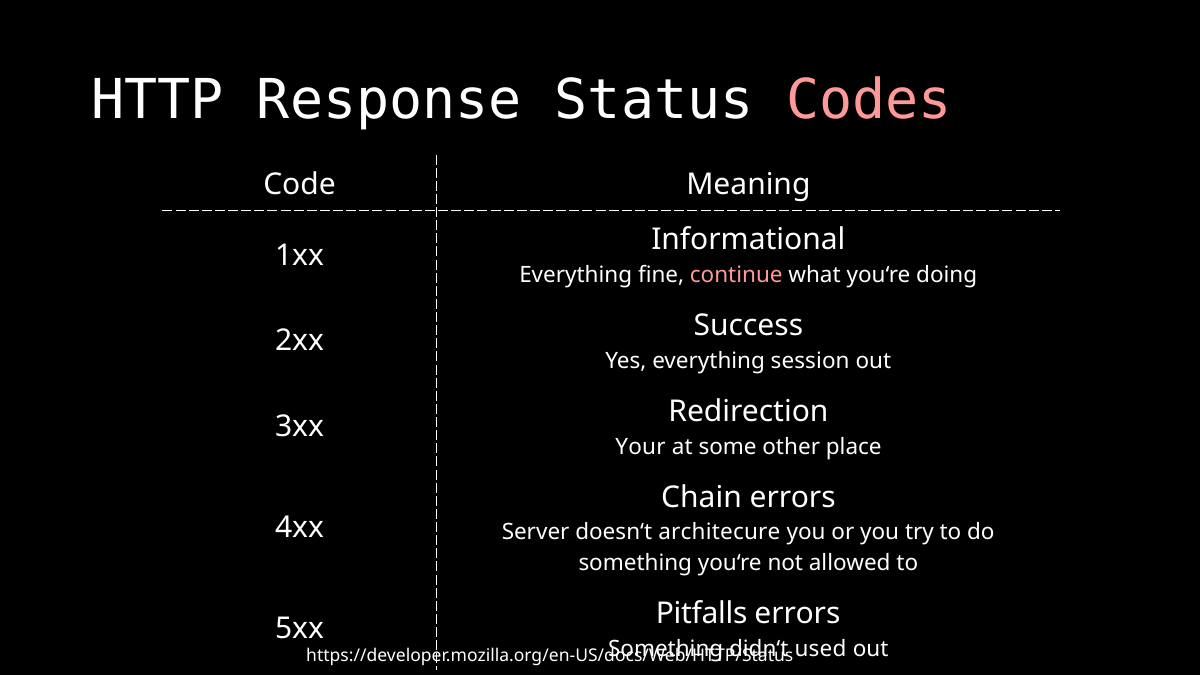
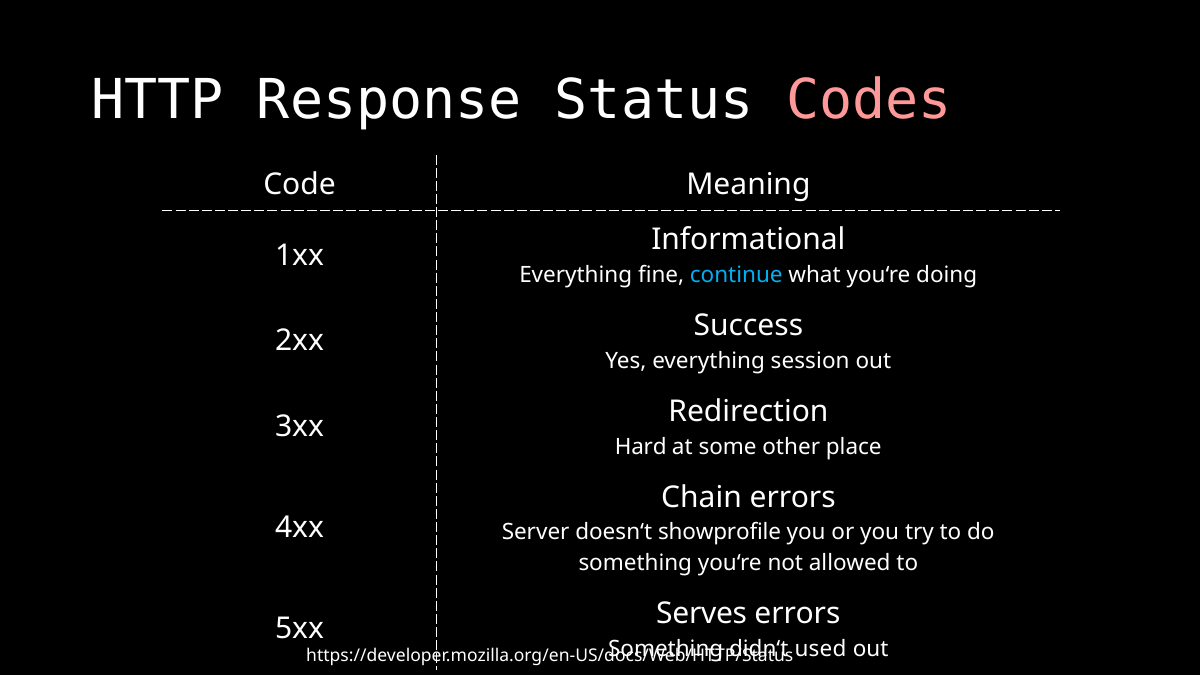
continue colour: pink -> light blue
Your: Your -> Hard
architecure: architecure -> showprofile
Pitfalls: Pitfalls -> Serves
